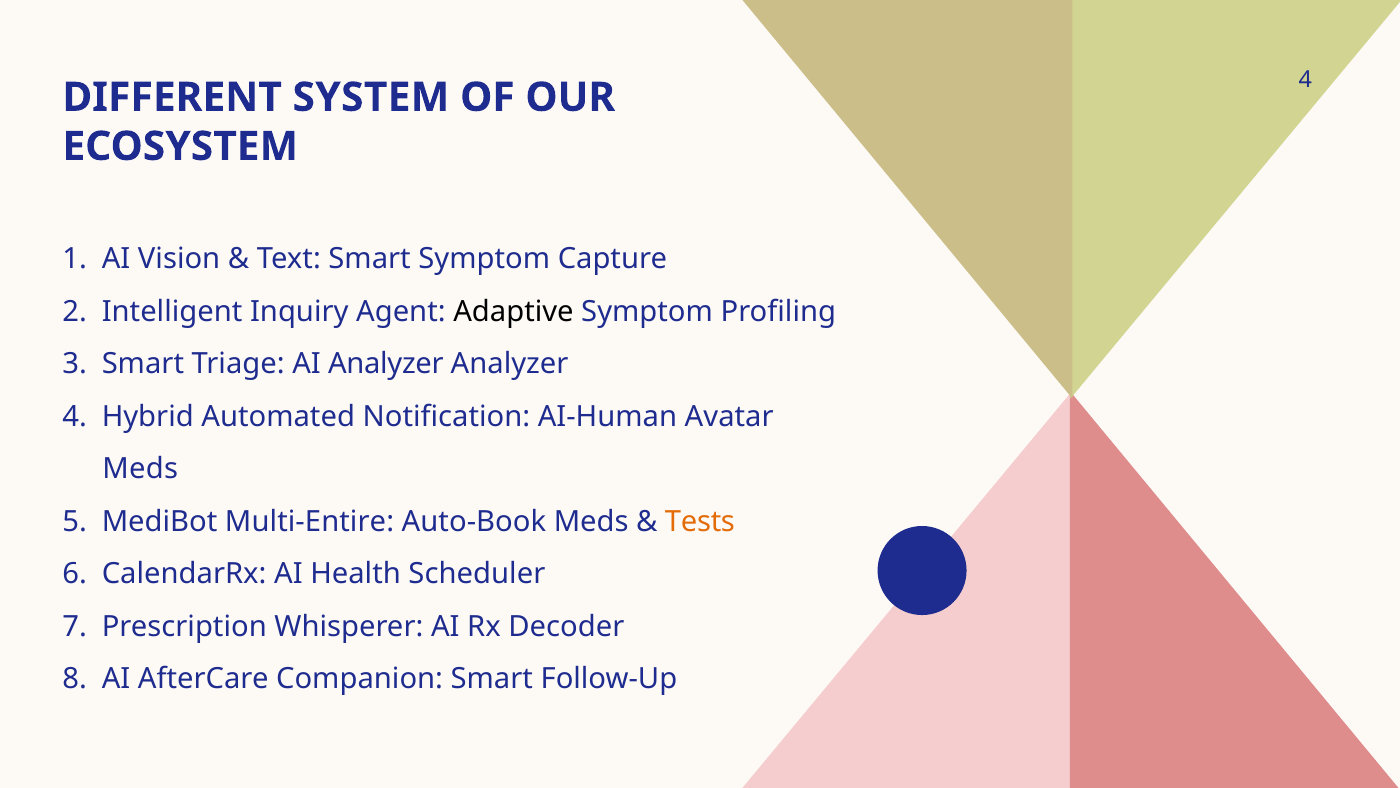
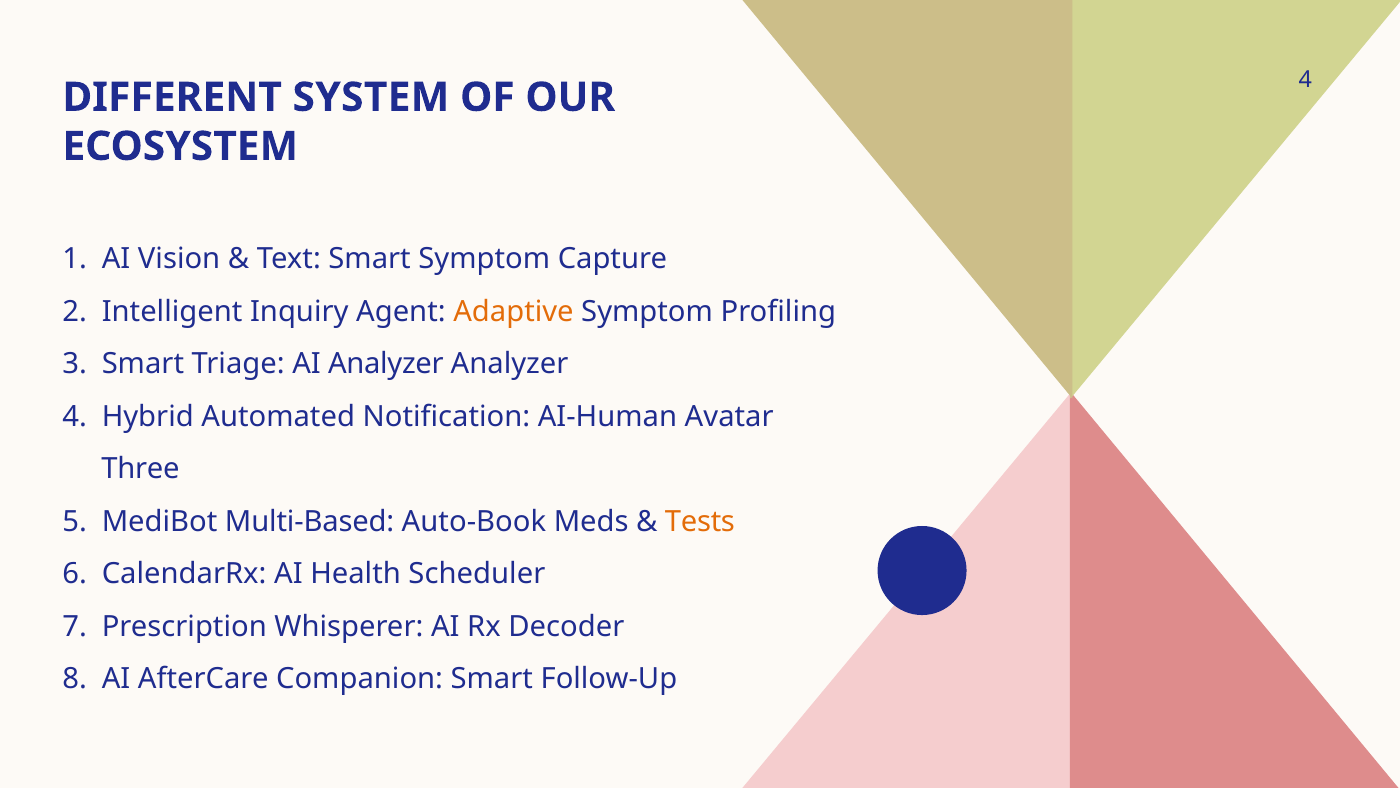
Adaptive colour: black -> orange
Meds at (140, 469): Meds -> Three
Multi-Entire: Multi-Entire -> Multi-Based
